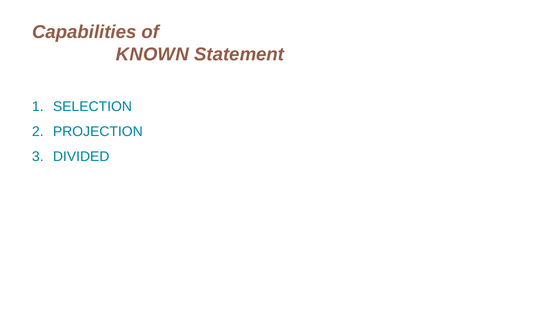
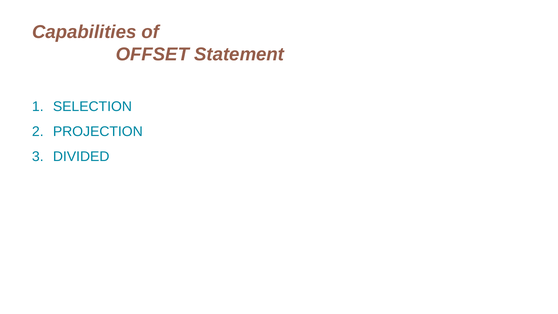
KNOWN: KNOWN -> OFFSET
